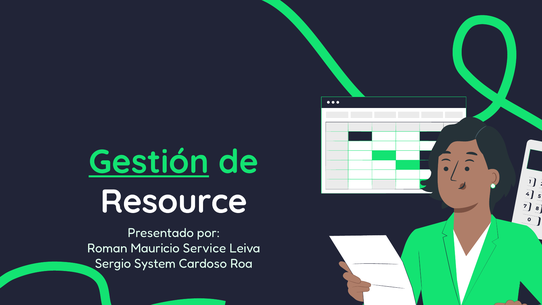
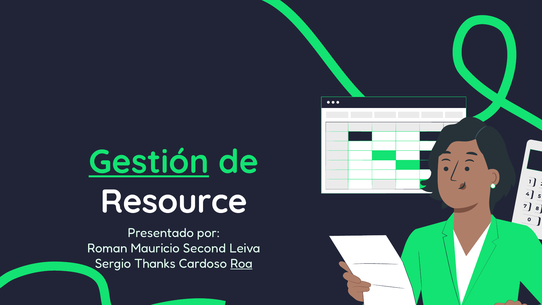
Service: Service -> Second
System: System -> Thanks
Roa underline: none -> present
